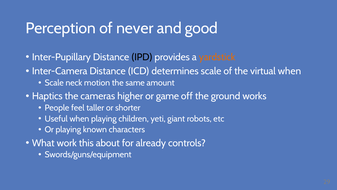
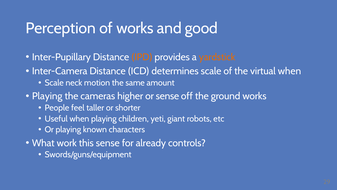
of never: never -> works
IPD colour: black -> orange
Haptics at (47, 96): Haptics -> Playing
or game: game -> sense
this about: about -> sense
